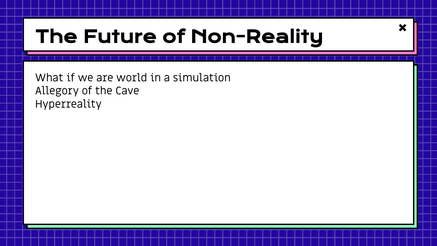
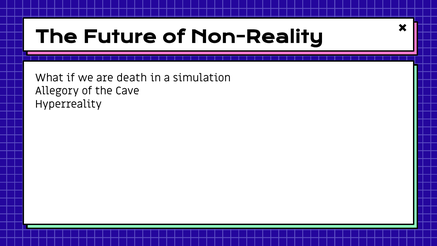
world: world -> death
